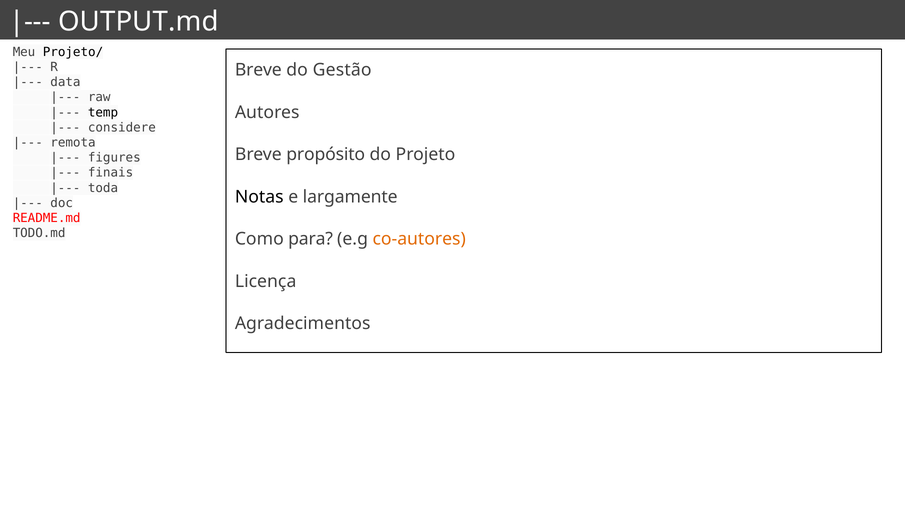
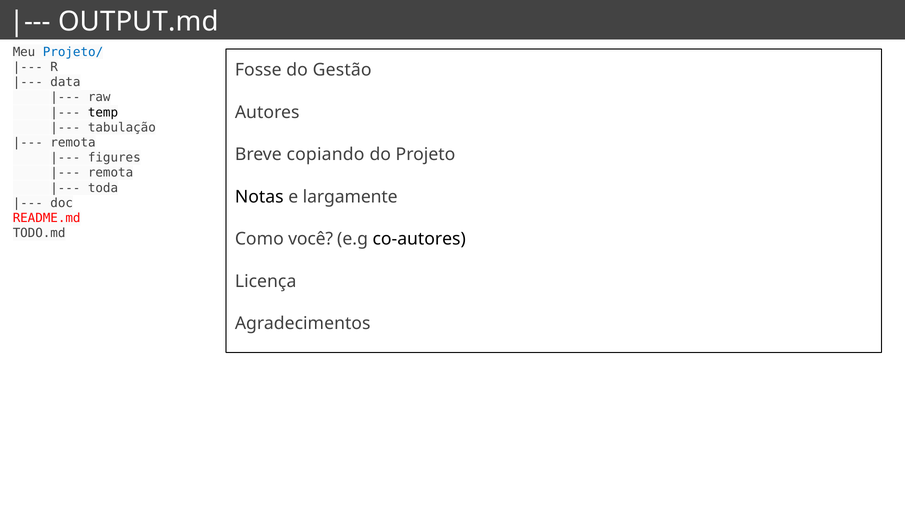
Projeto/ colour: black -> blue
Breve at (258, 70): Breve -> Fosse
considere: considere -> tabulação
propósito: propósito -> copiando
finais at (111, 173): finais -> remota
para: para -> você
co-autores colour: orange -> black
